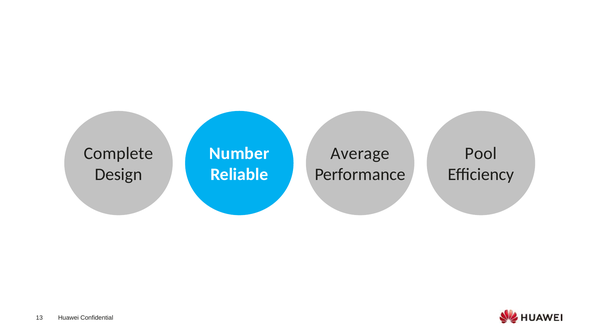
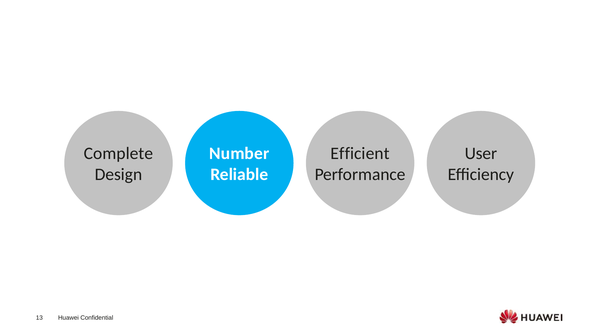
Average: Average -> Efficient
Pool: Pool -> User
